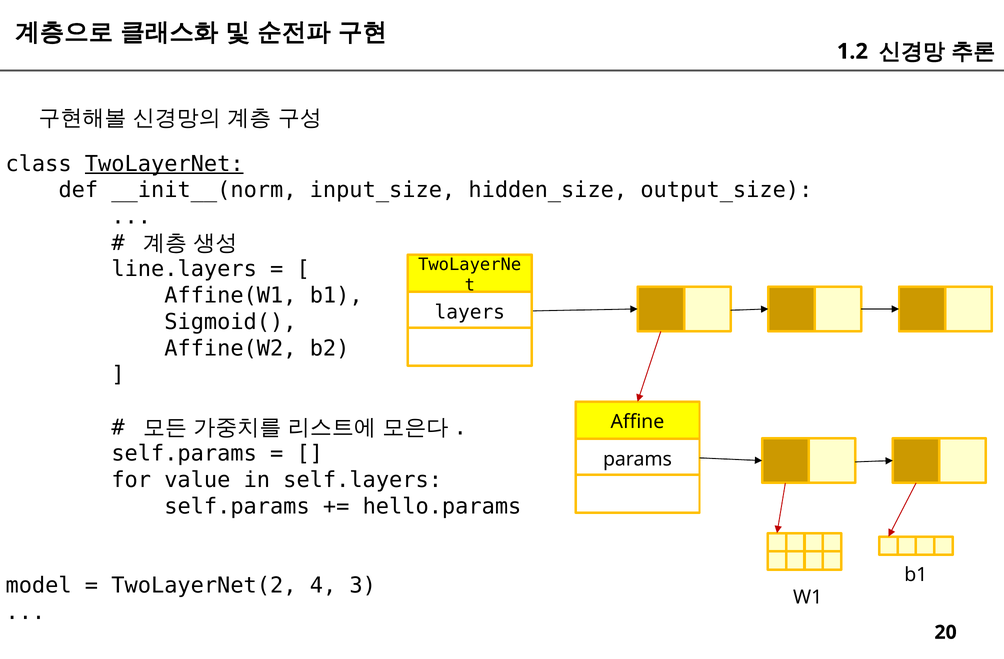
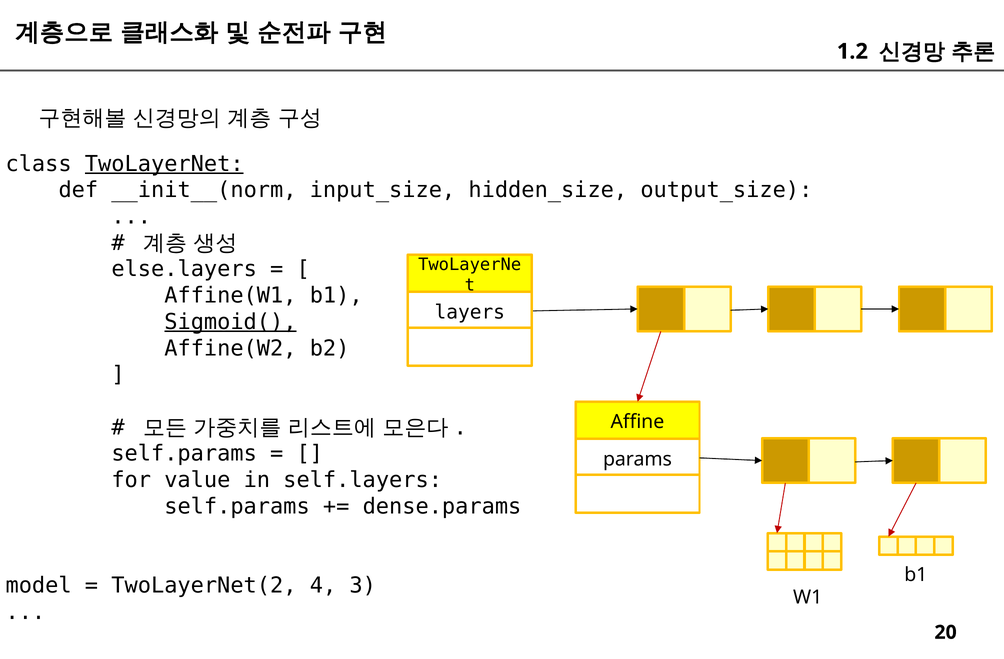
line.layers: line.layers -> else.layers
Sigmoid( underline: none -> present
hello.params: hello.params -> dense.params
